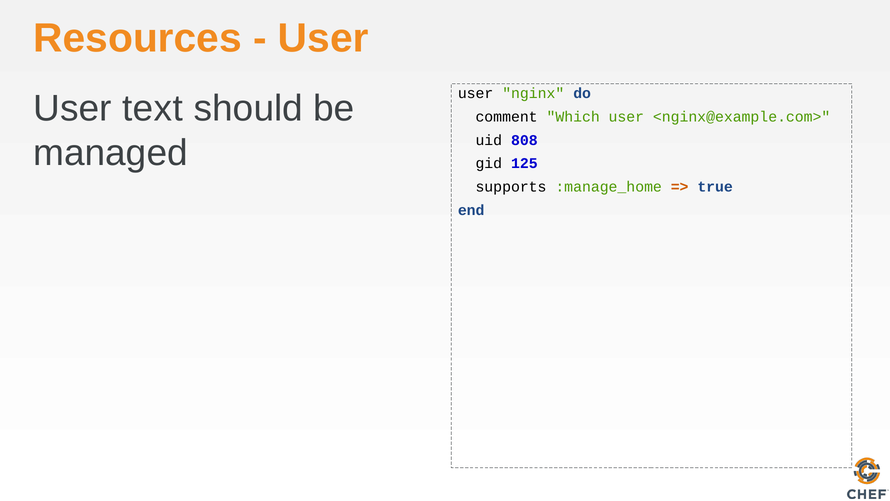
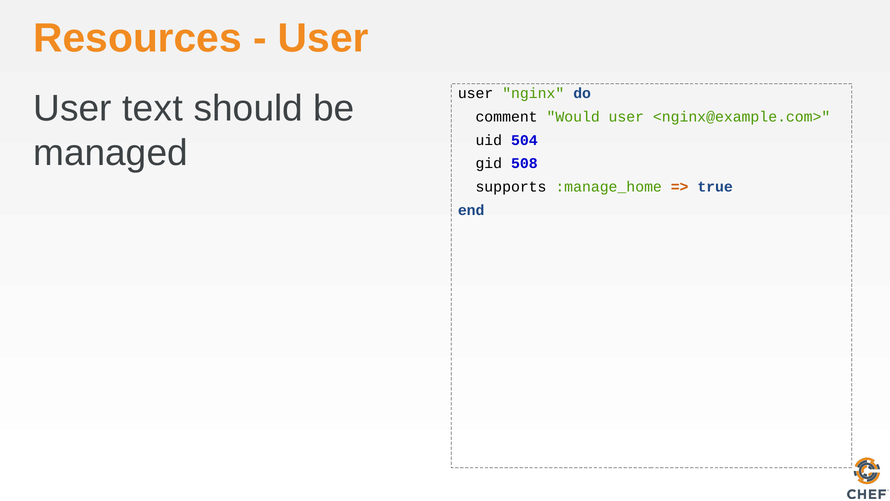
Which: Which -> Would
808: 808 -> 504
125: 125 -> 508
